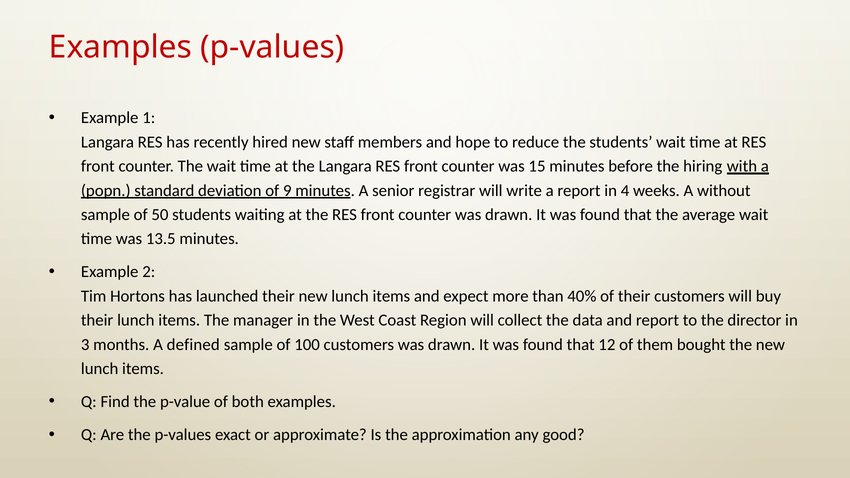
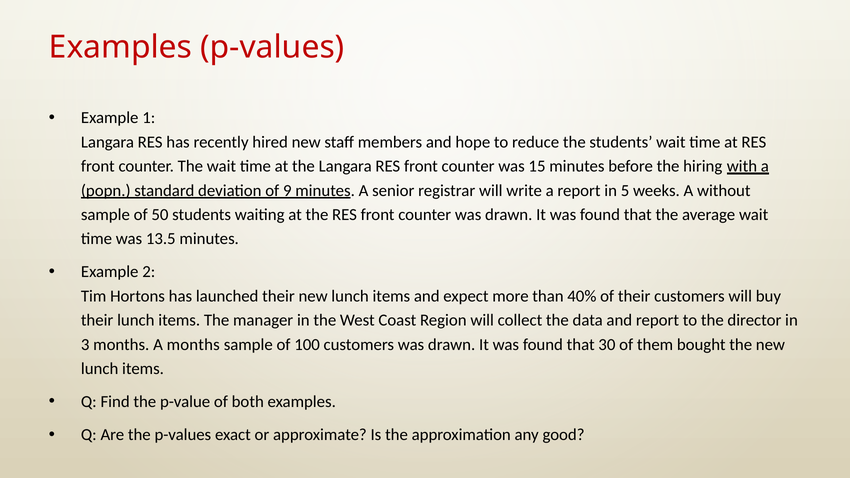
4: 4 -> 5
A defined: defined -> months
12: 12 -> 30
